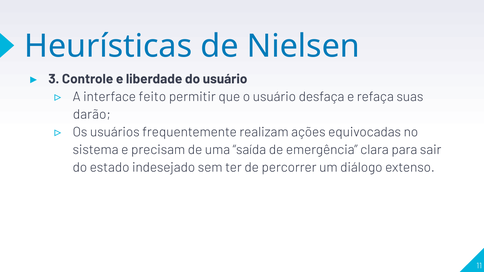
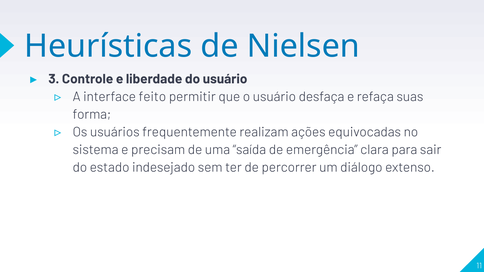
darão: darão -> forma
